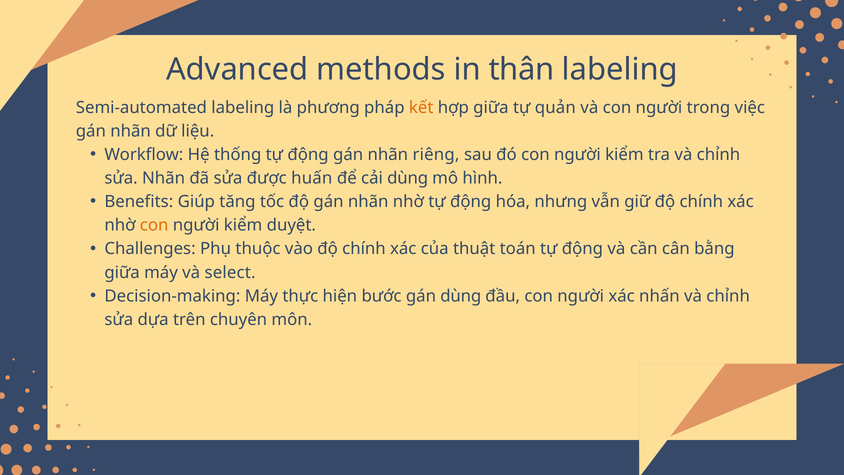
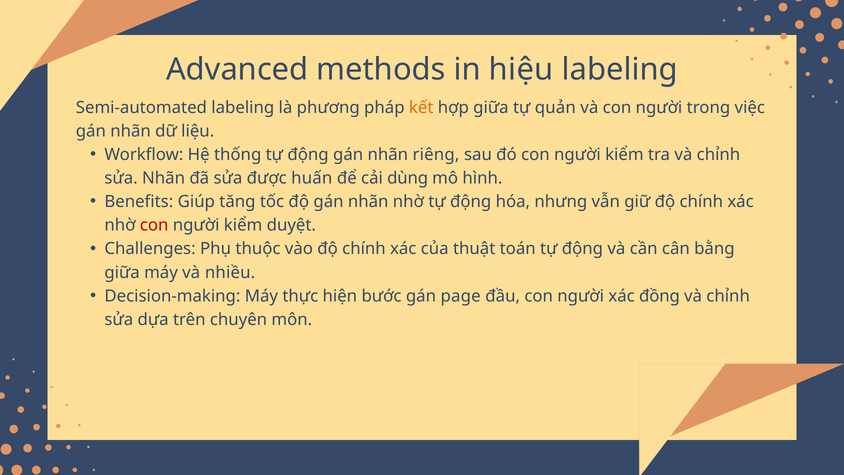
thân: thân -> hiệu
con at (154, 225) colour: orange -> red
select: select -> nhiều
gán dùng: dùng -> page
nhấn: nhấn -> đồng
